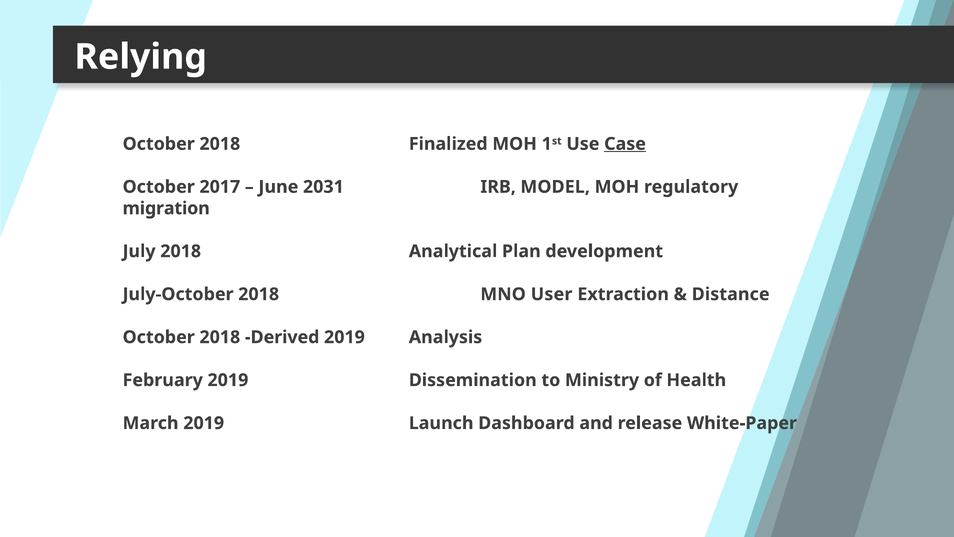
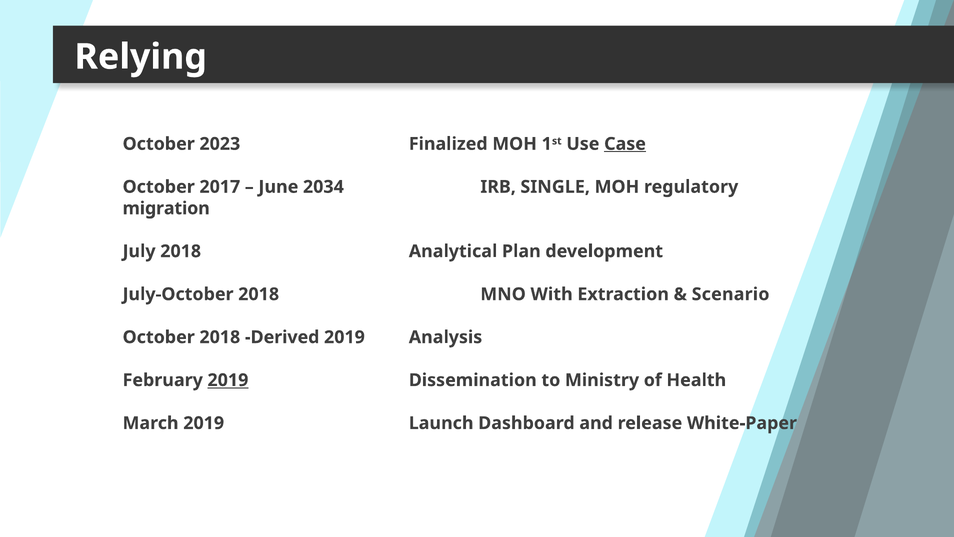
2018 at (220, 144): 2018 -> 2023
2031: 2031 -> 2034
MODEL: MODEL -> SINGLE
User: User -> With
Distance: Distance -> Scenario
2019 at (228, 380) underline: none -> present
